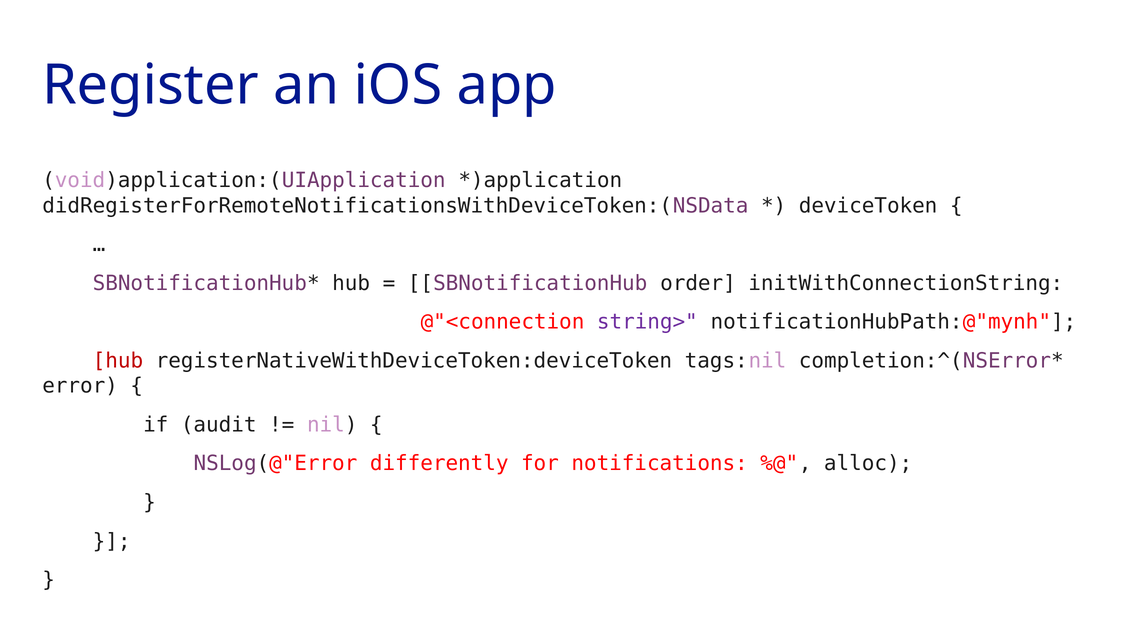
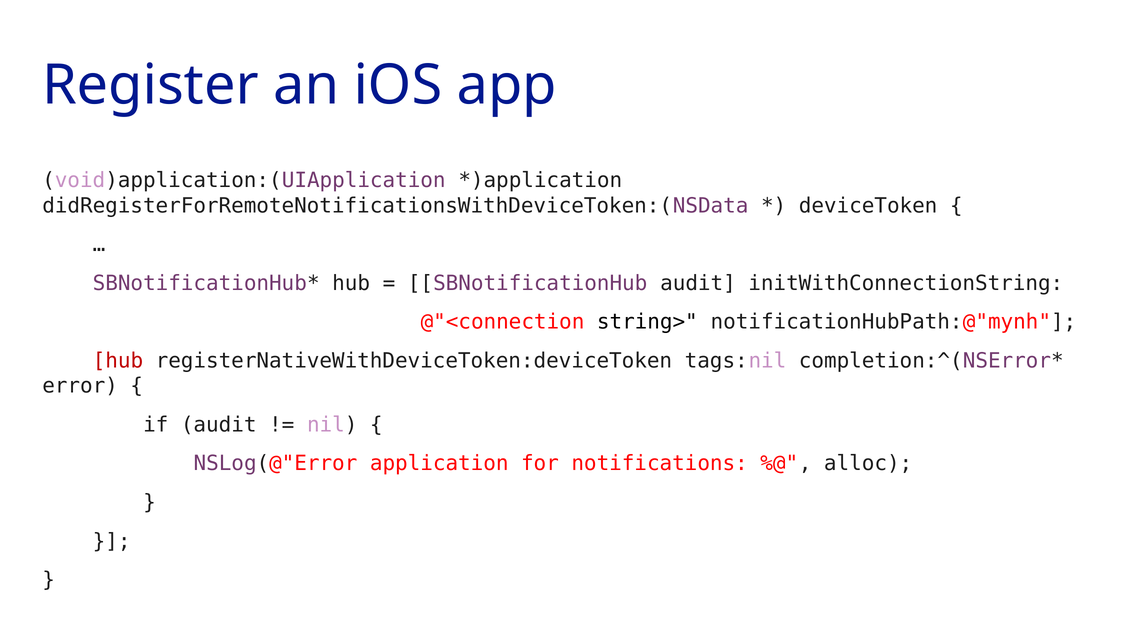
SBNotificationHub order: order -> audit
string> colour: purple -> black
differently: differently -> application
